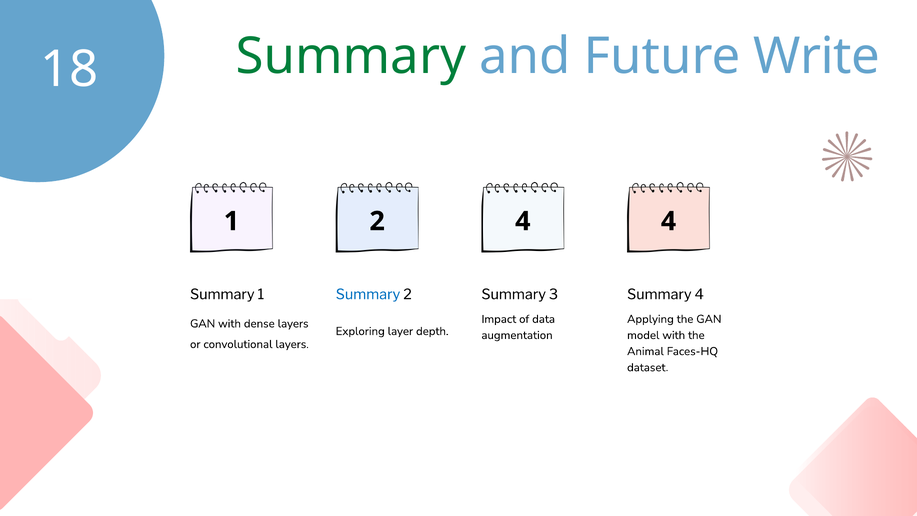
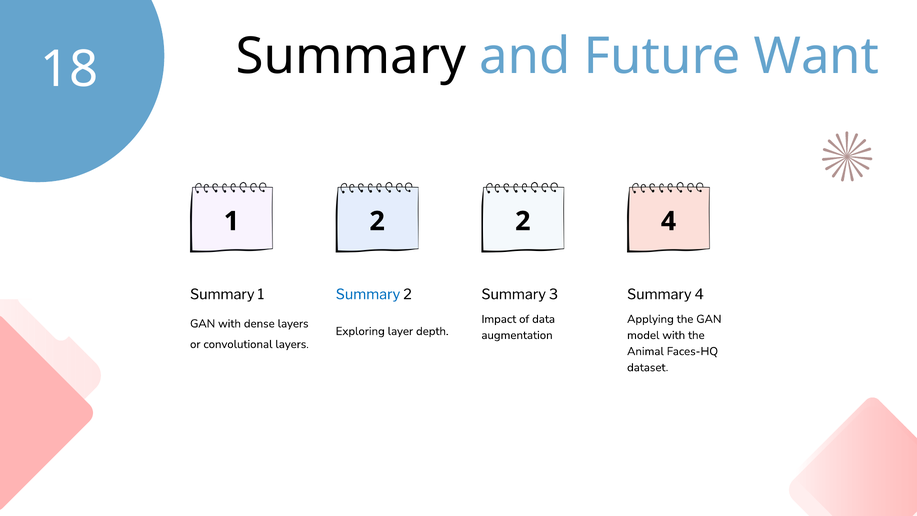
Summary at (351, 57) colour: green -> black
Write: Write -> Want
2 4: 4 -> 2
